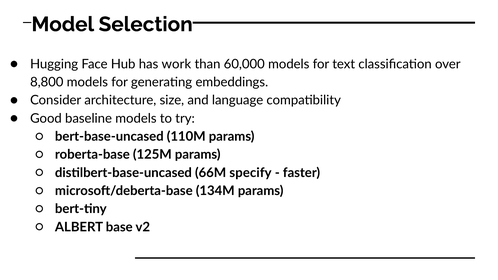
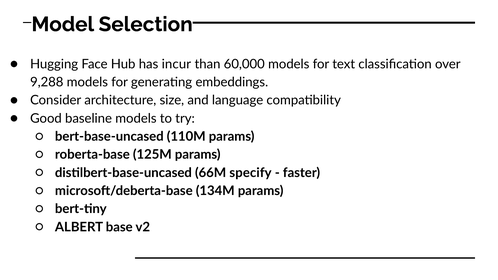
work: work -> incur
8,800: 8,800 -> 9,288
